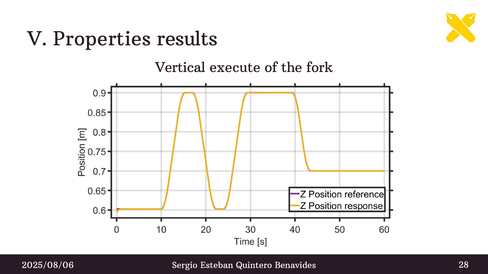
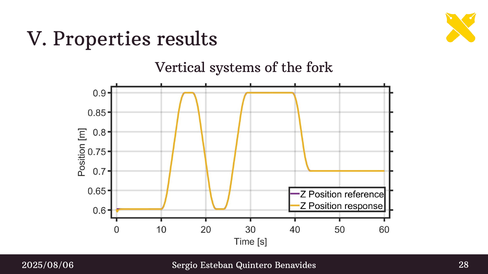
execute: execute -> systems
